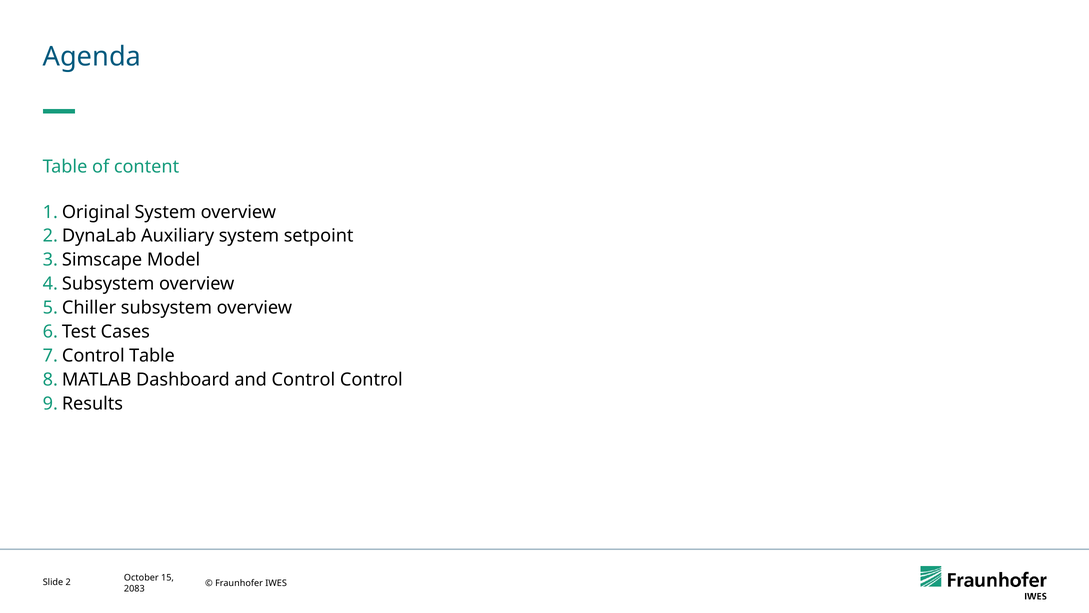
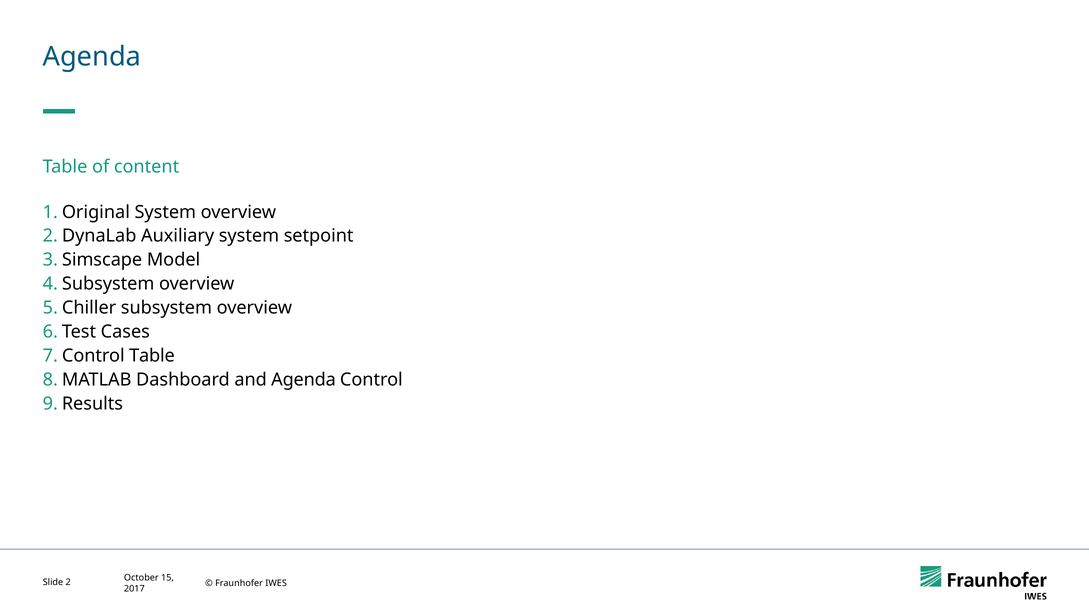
and Control: Control -> Agenda
2083: 2083 -> 2017
